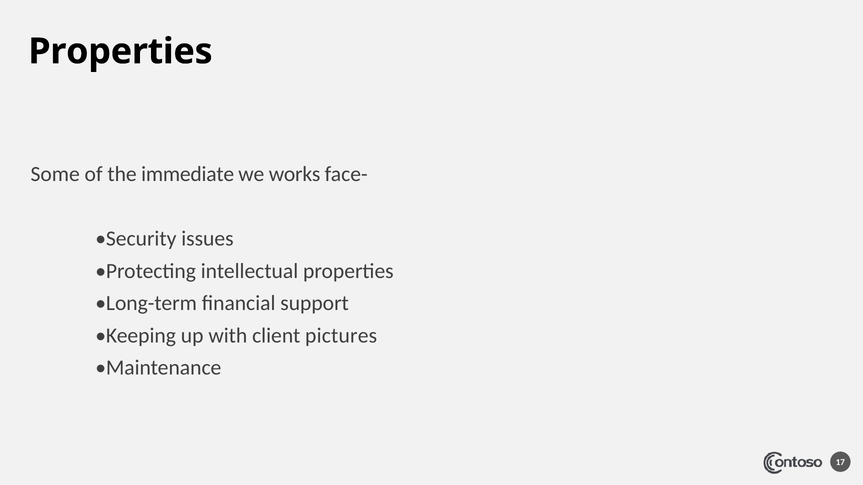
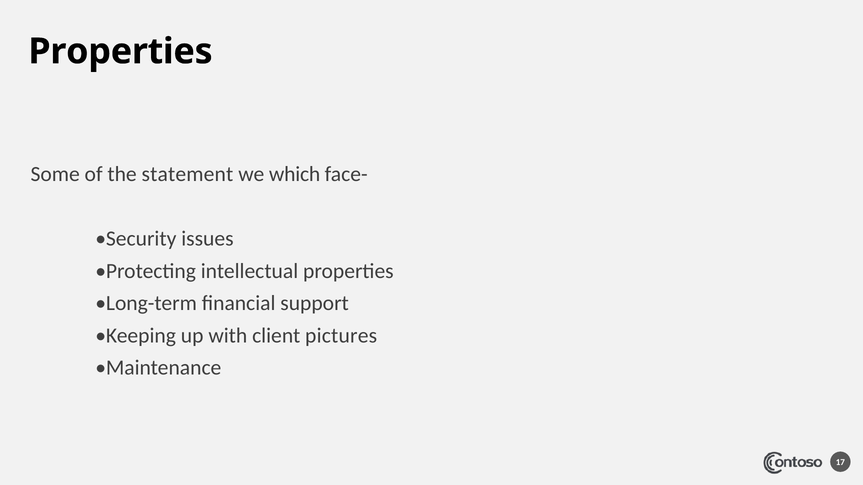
immediate: immediate -> statement
works: works -> which
